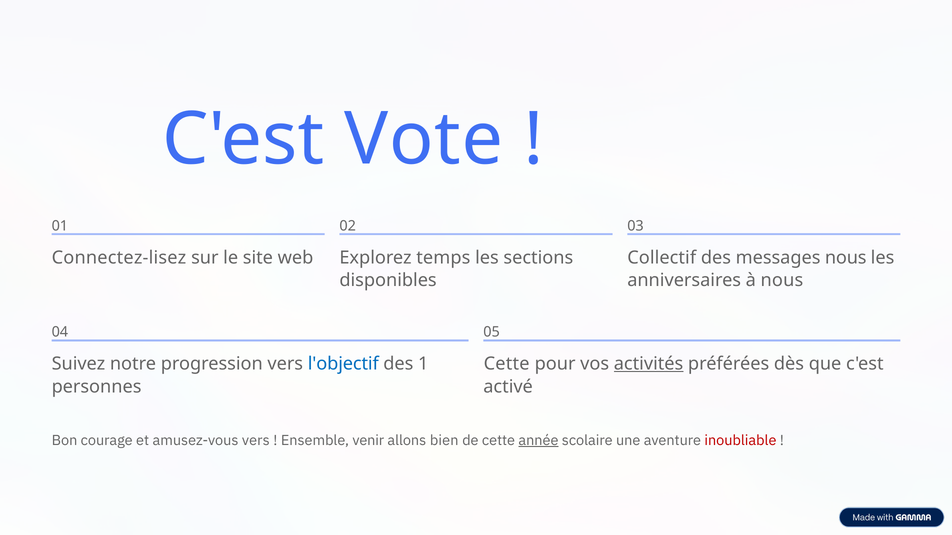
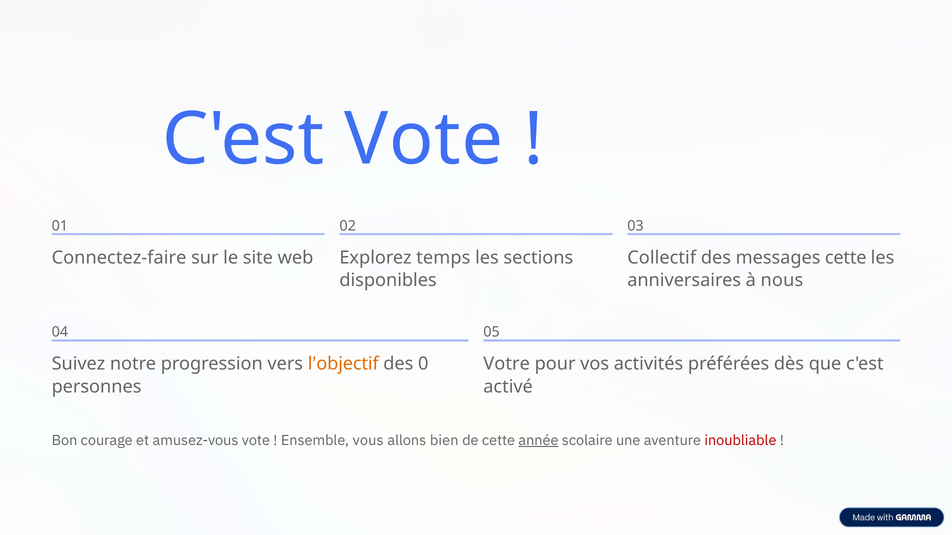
Connectez-lisez: Connectez-lisez -> Connectez-faire
messages nous: nous -> cette
l'objectif colour: blue -> orange
1: 1 -> 0
Cette at (507, 364): Cette -> Votre
activités underline: present -> none
amusez-vous vers: vers -> vote
venir: venir -> vous
